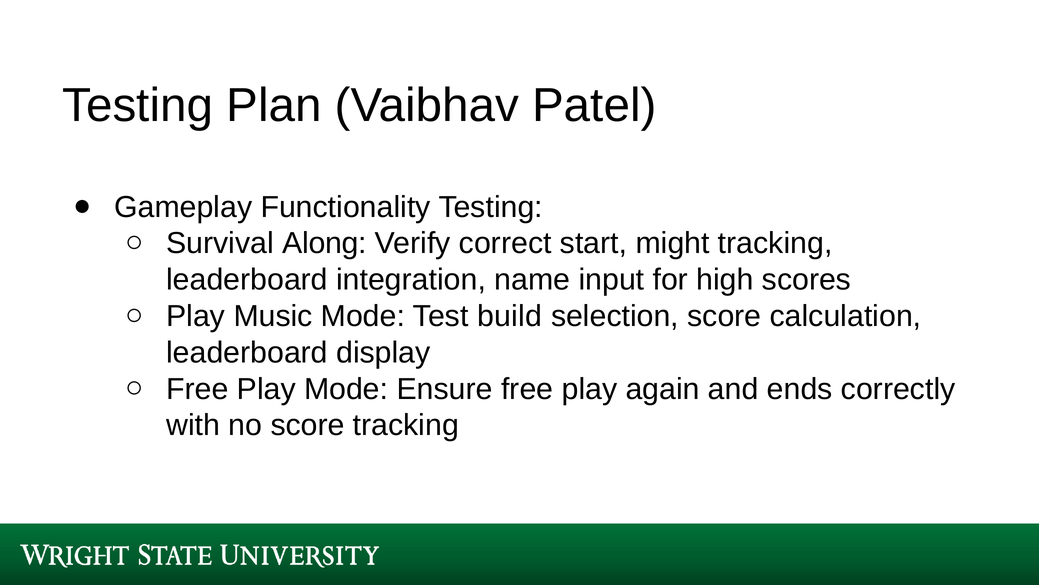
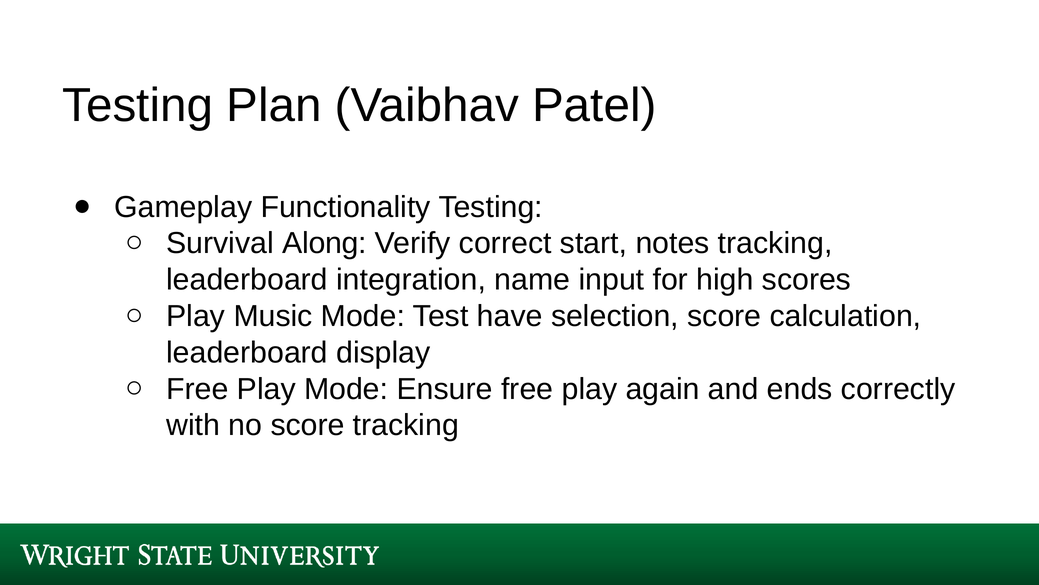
might: might -> notes
build: build -> have
